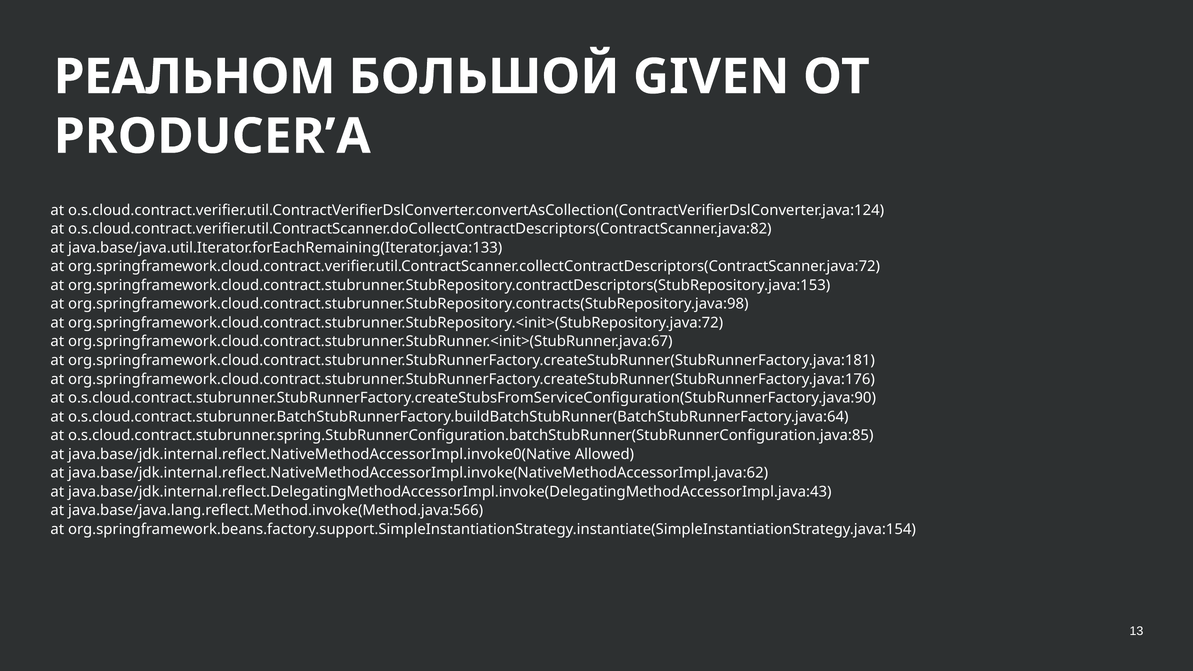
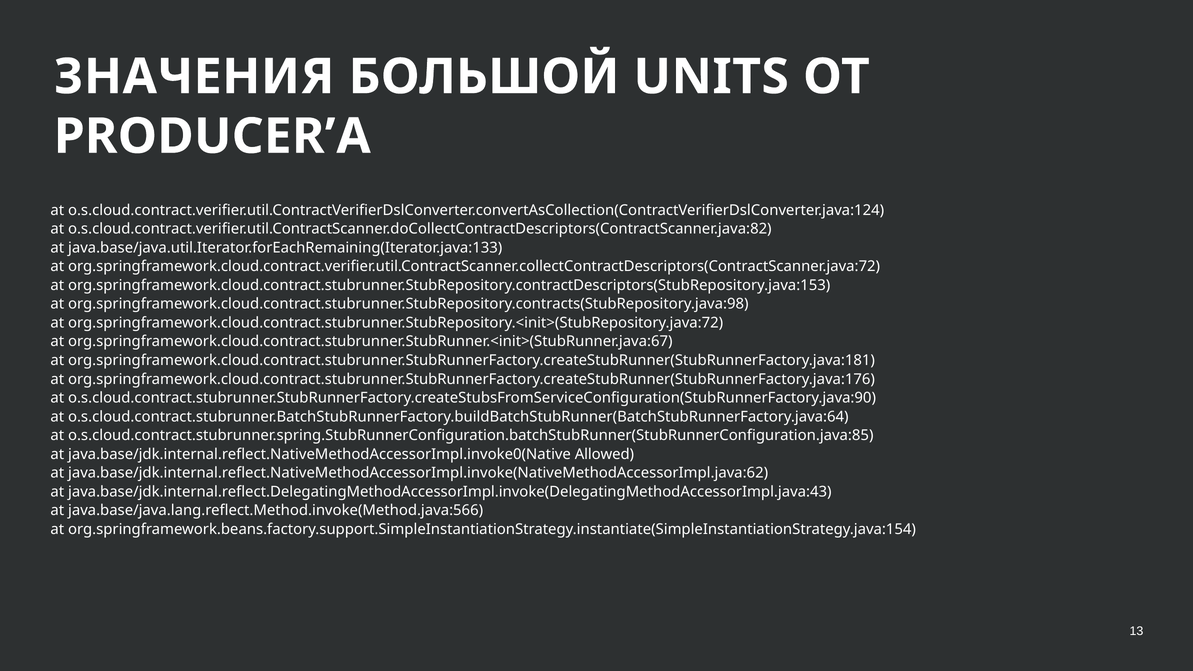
РЕАЛЬНОМ: РЕАЛЬНОМ -> ЗНАЧЕНИЯ
GIVEN: GIVEN -> UNITS
